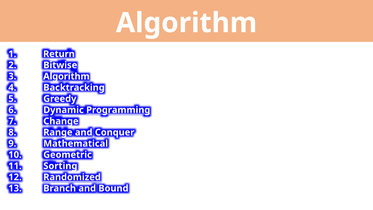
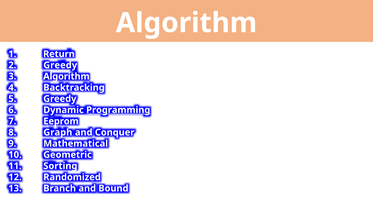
Bitwise at (60, 65): Bitwise -> Greedy
Change: Change -> Eeprom
Range: Range -> Graph
Randomized underline: present -> none
